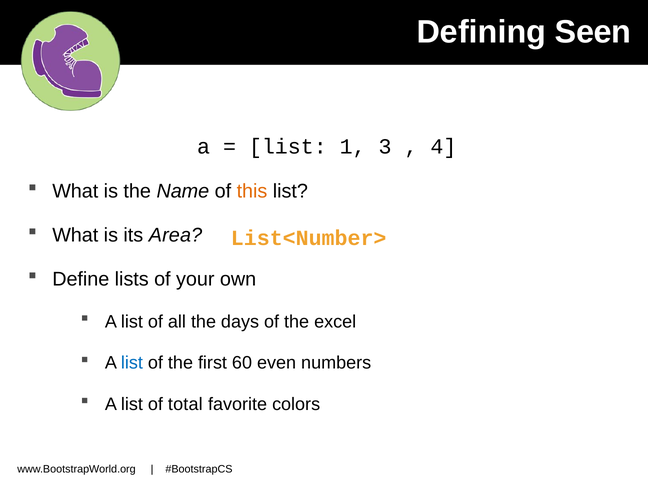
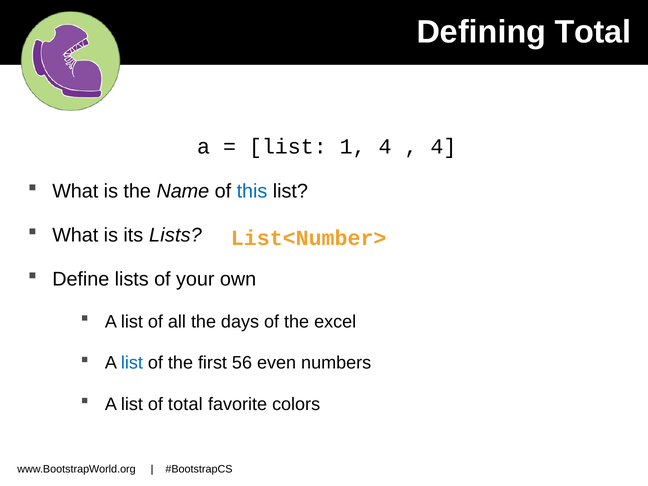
Defining Seen: Seen -> Total
1 3: 3 -> 4
this colour: orange -> blue
its Area: Area -> Lists
60: 60 -> 56
